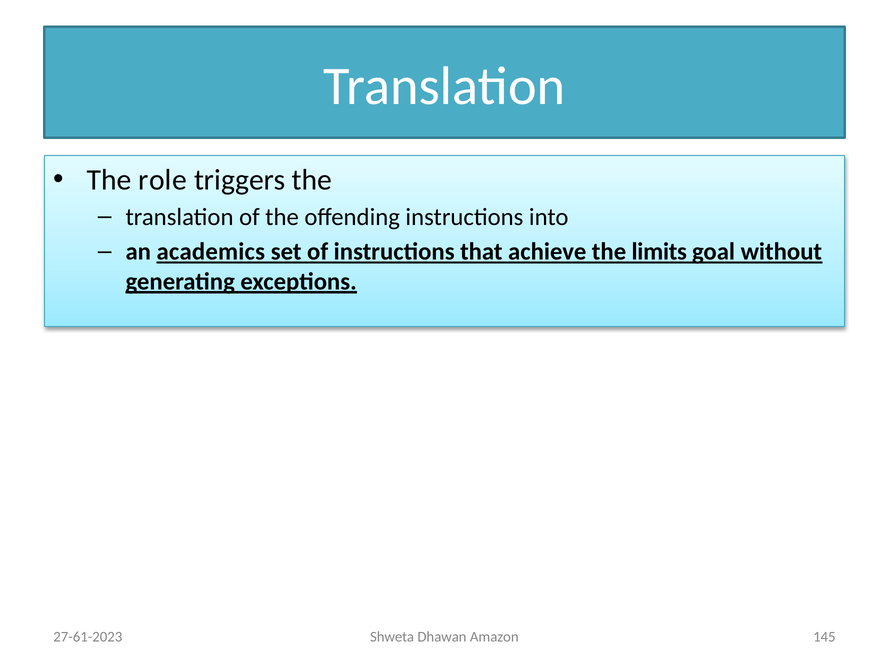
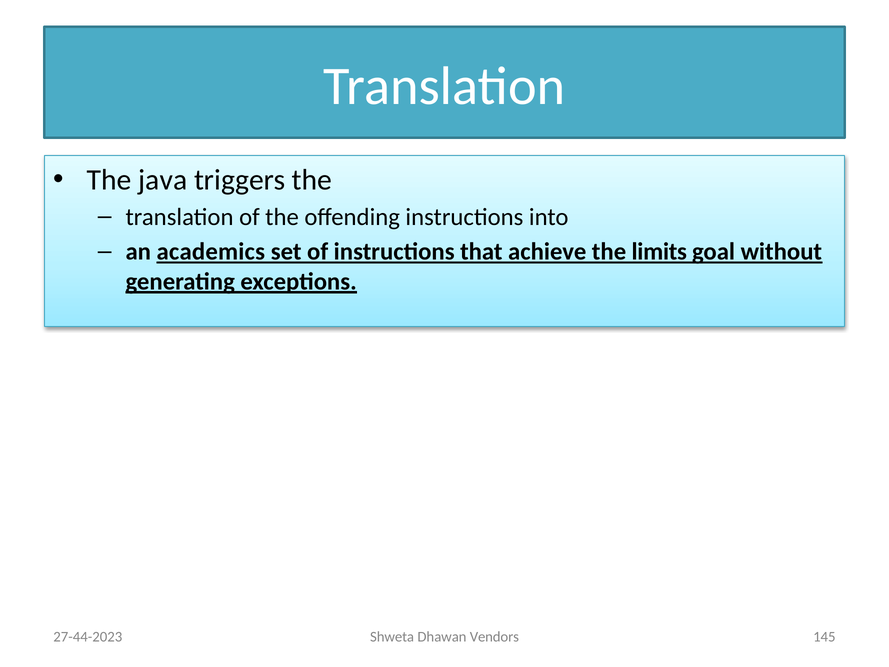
role: role -> java
27-61-2023: 27-61-2023 -> 27-44-2023
Amazon: Amazon -> Vendors
